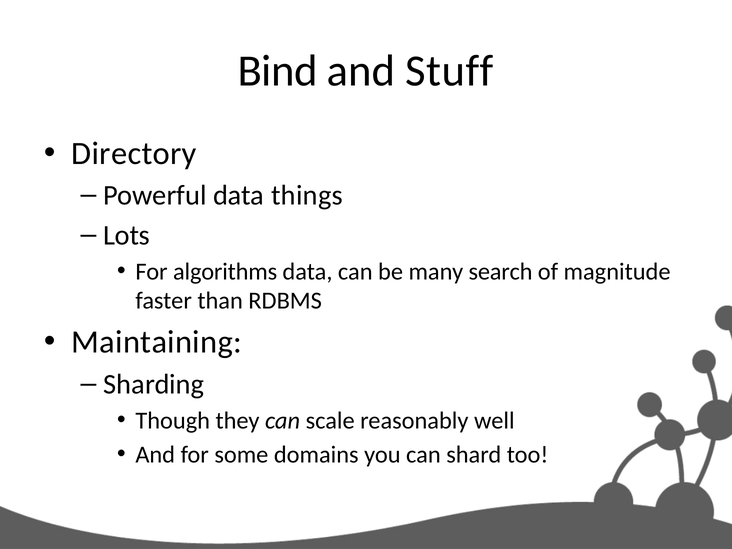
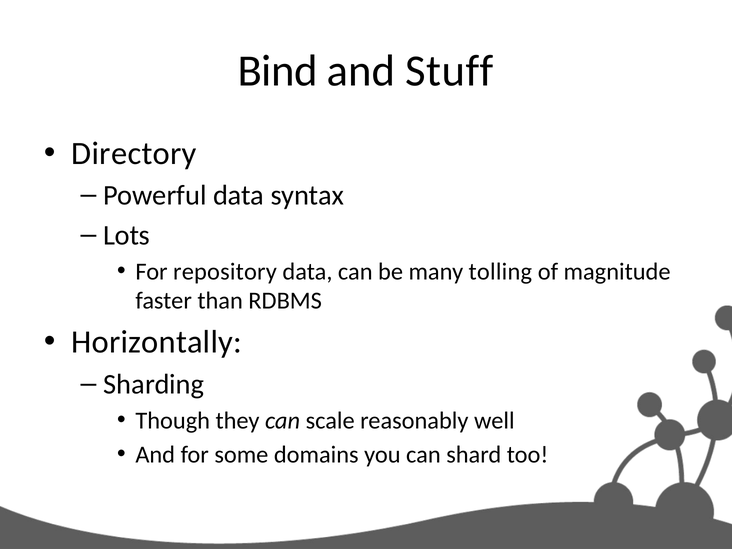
things: things -> syntax
algorithms: algorithms -> repository
search: search -> tolling
Maintaining: Maintaining -> Horizontally
